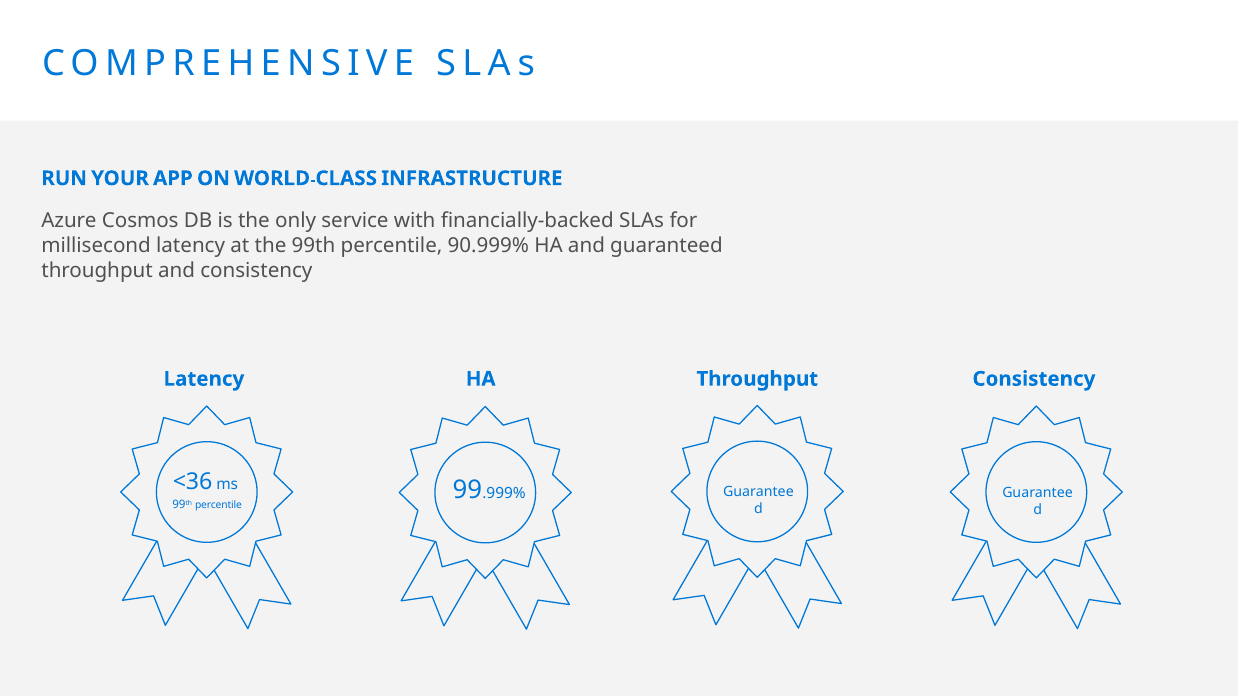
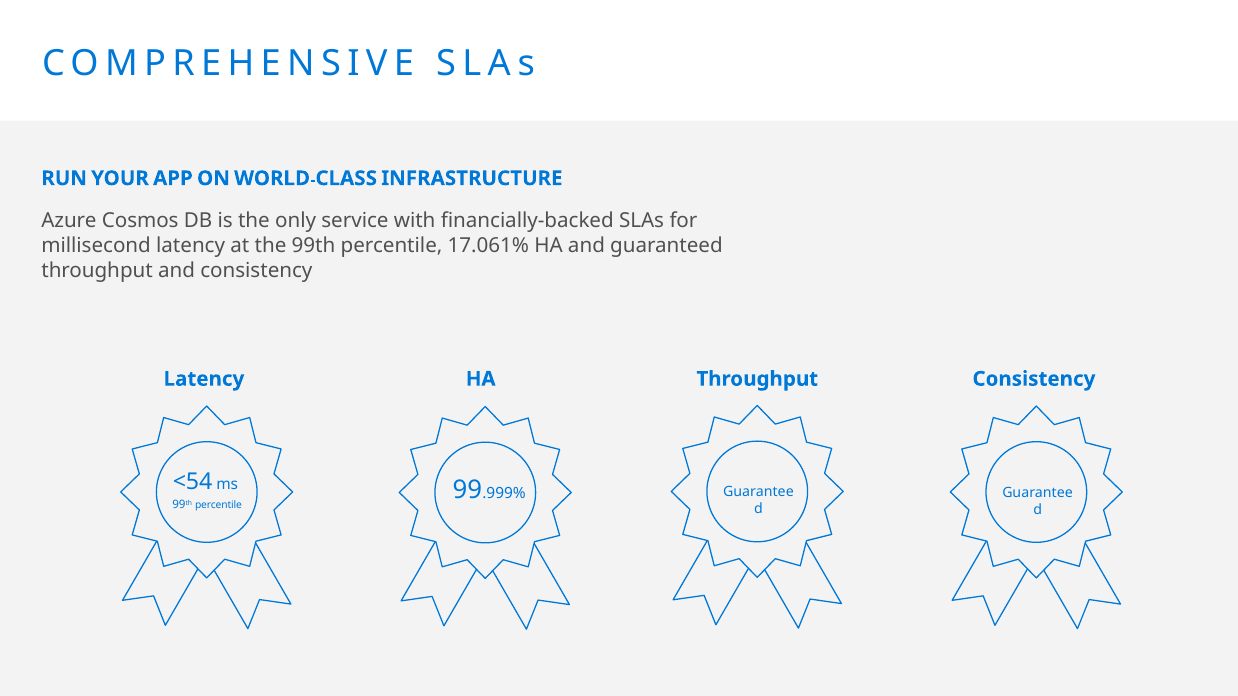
90.999%: 90.999% -> 17.061%
<36: <36 -> <54
